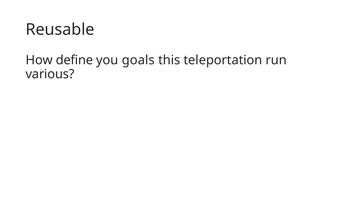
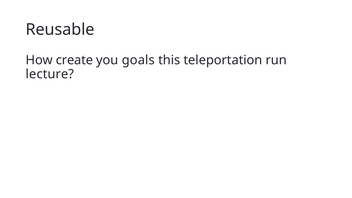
define: define -> create
various: various -> lecture
